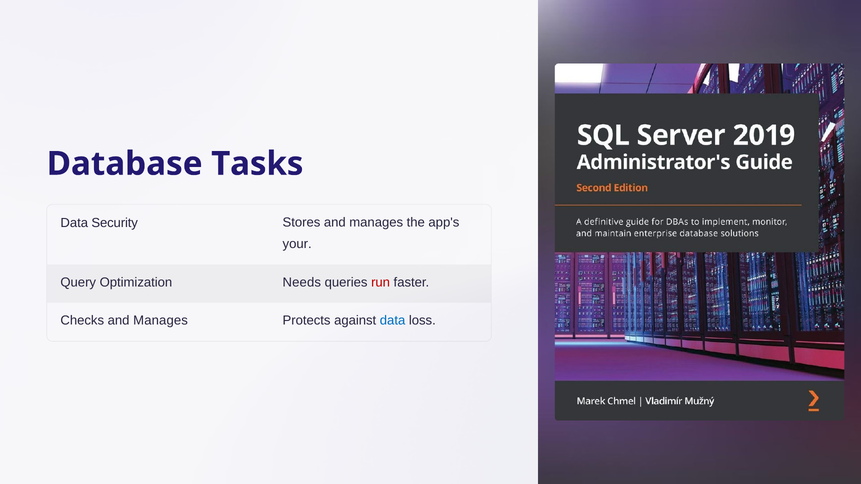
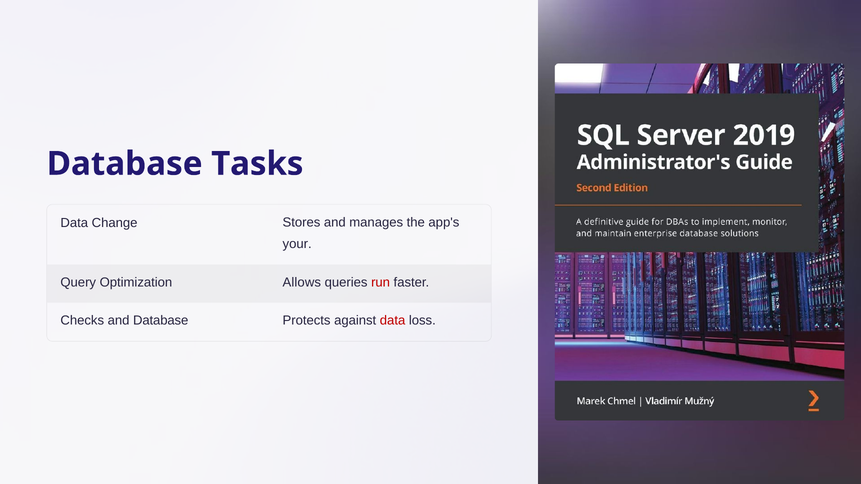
Security: Security -> Change
Needs: Needs -> Allows
Manages at (161, 321): Manages -> Database
data at (393, 321) colour: blue -> red
